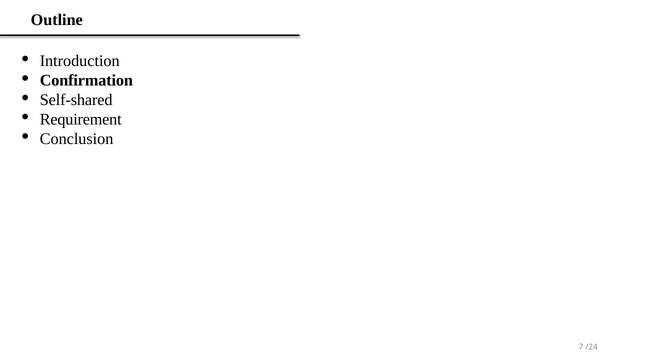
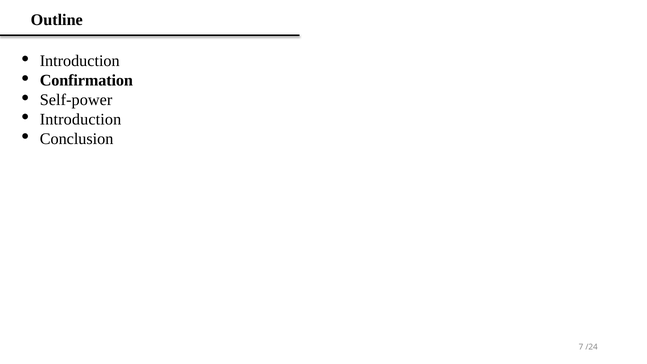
Self-shared: Self-shared -> Self-power
Requirement at (81, 119): Requirement -> Introduction
